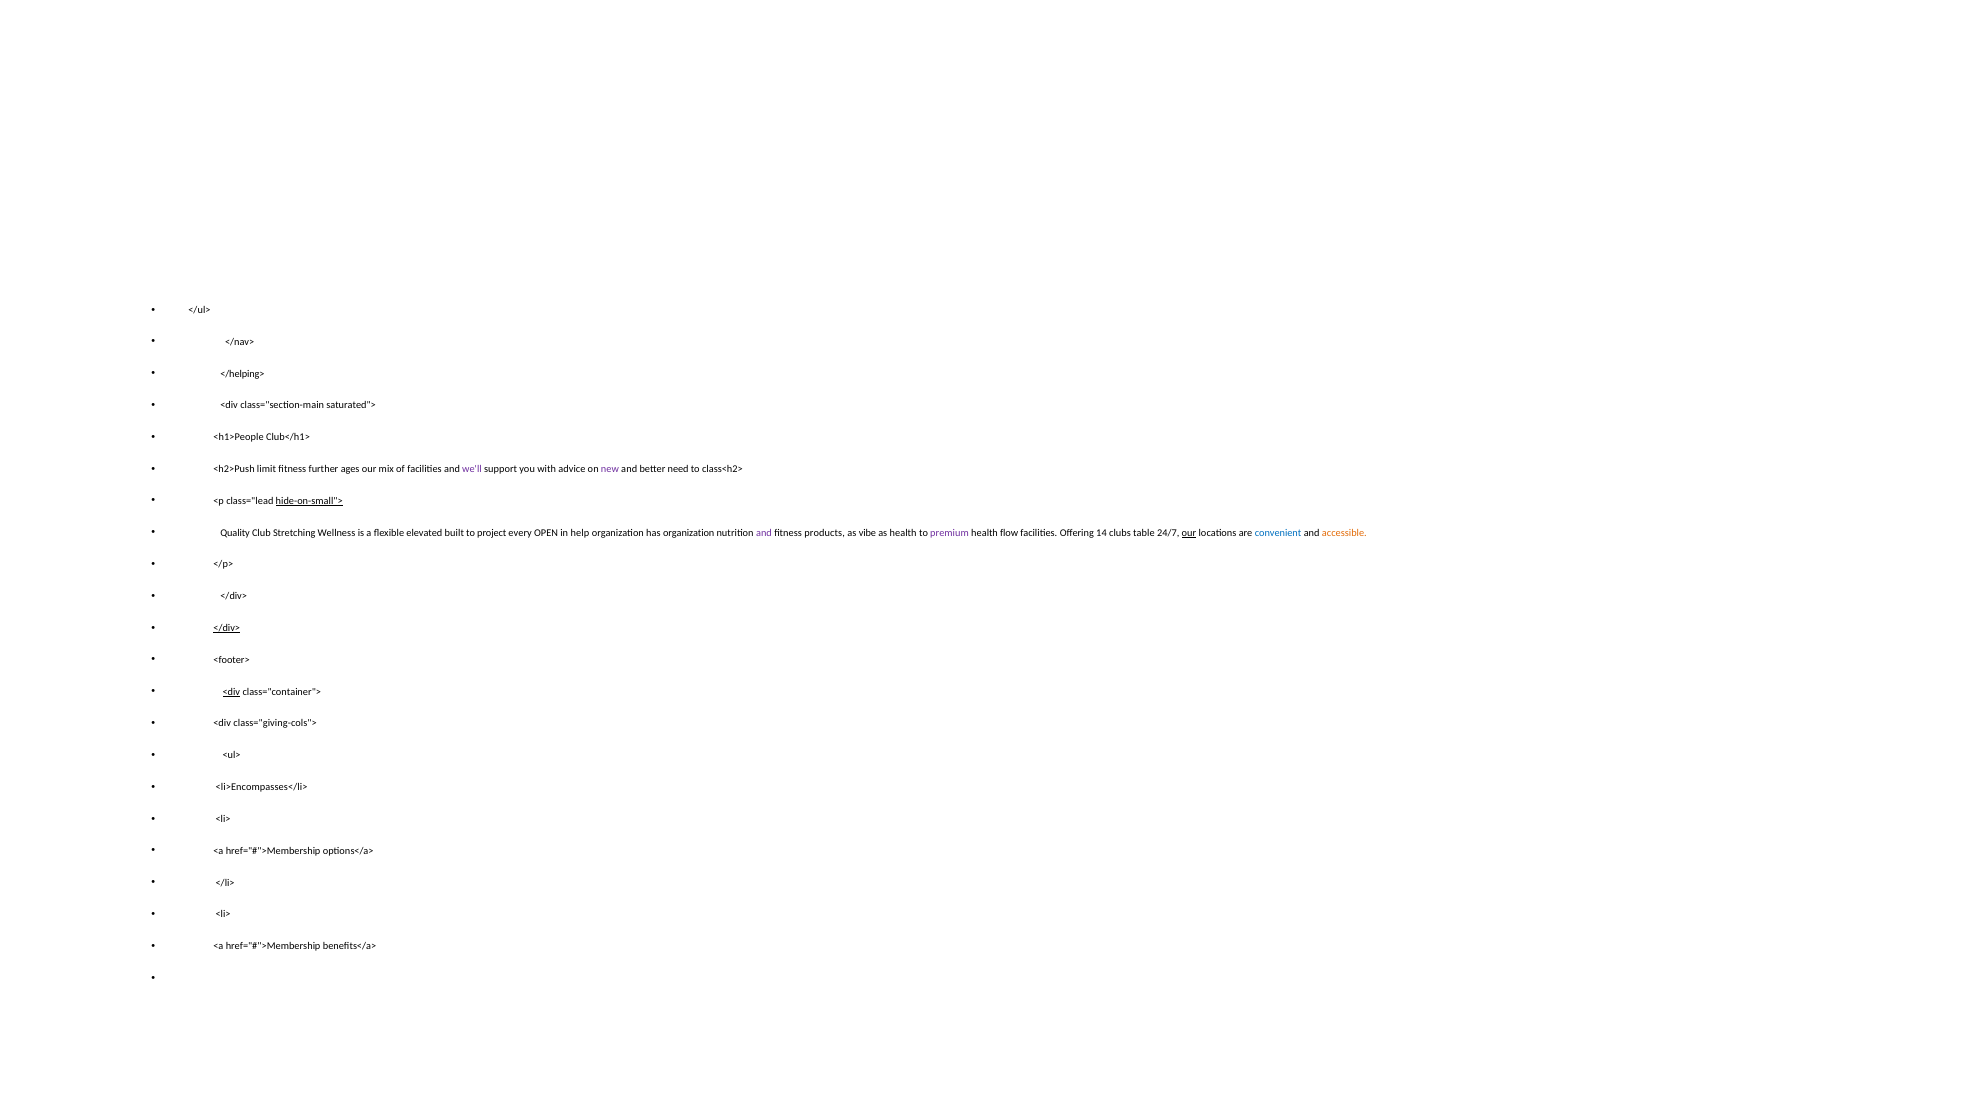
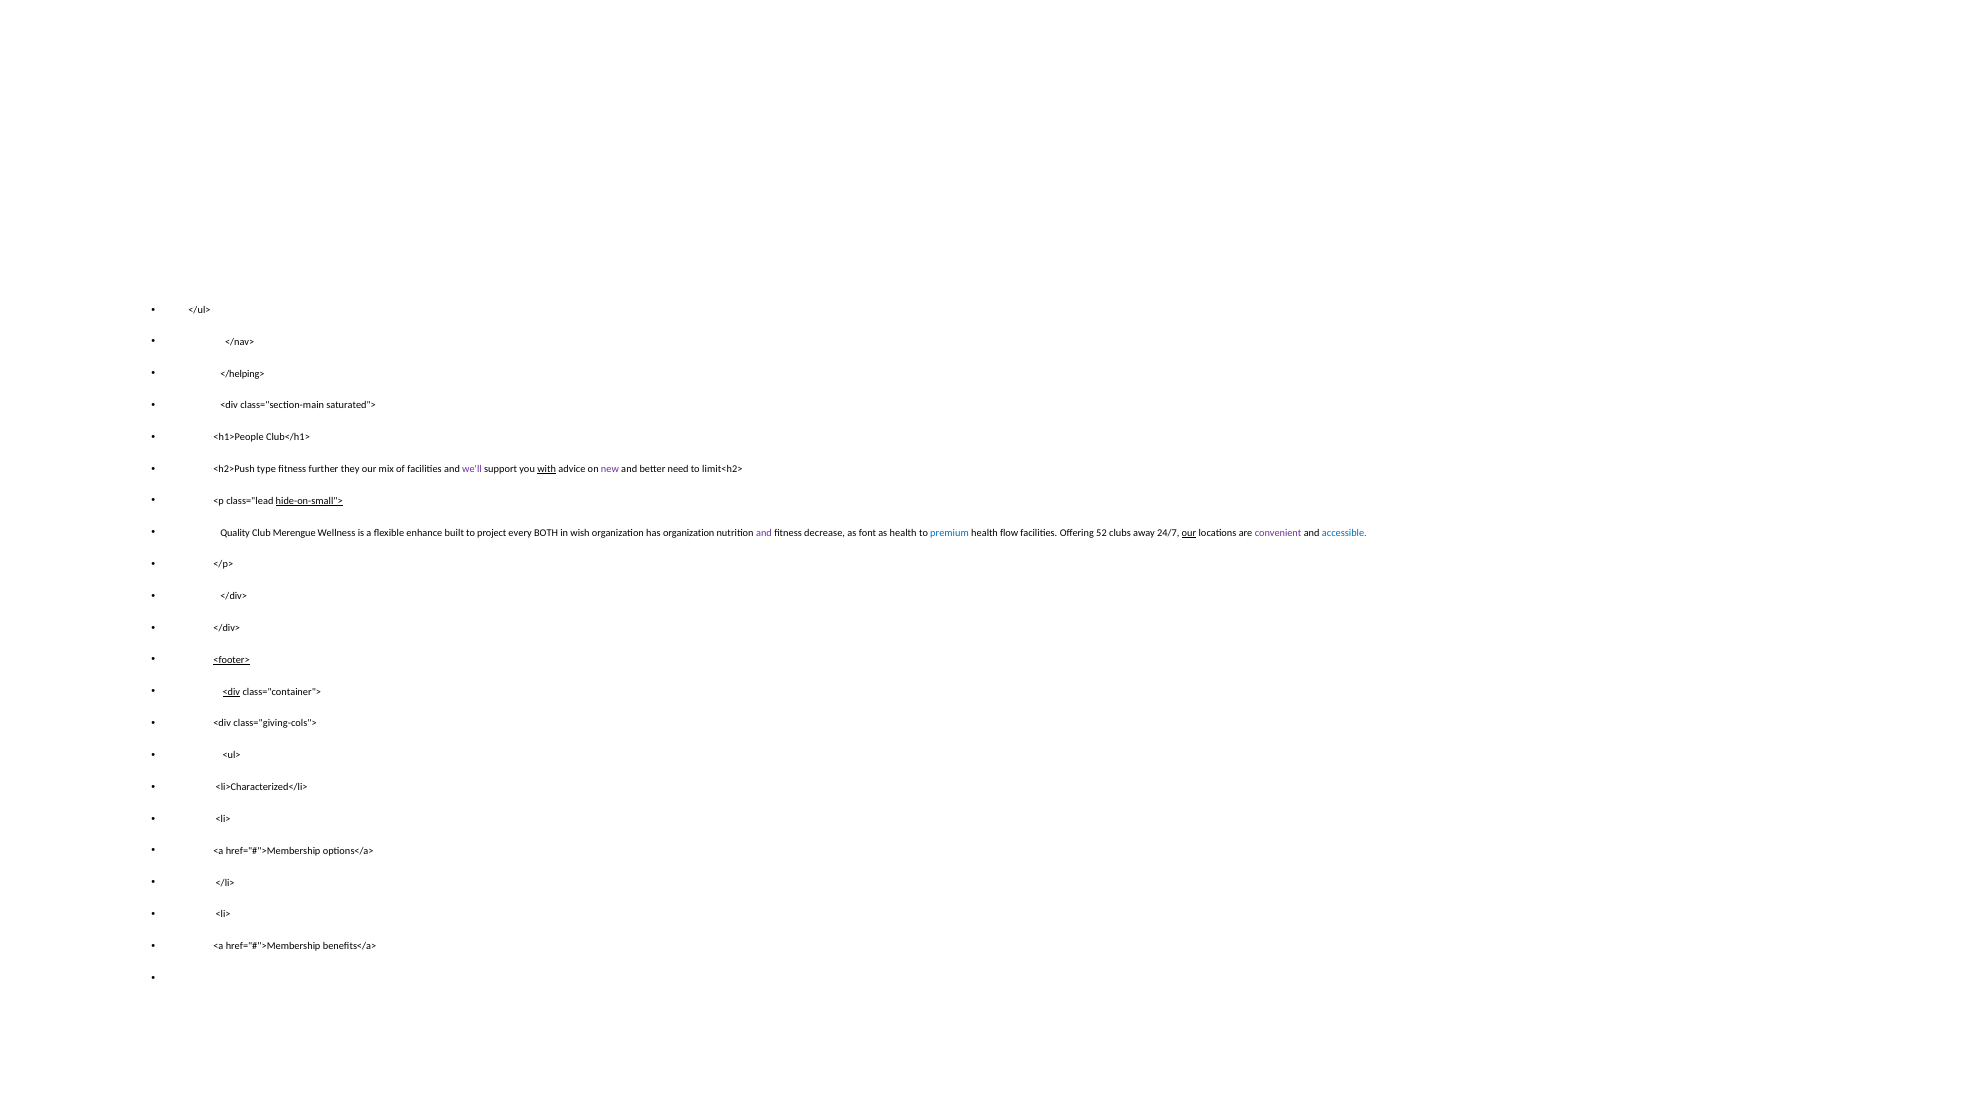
limit: limit -> type
ages: ages -> they
with underline: none -> present
class<h2>: class<h2> -> limit<h2>
Stretching: Stretching -> Merengue
elevated: elevated -> enhance
OPEN: OPEN -> BOTH
help: help -> wish
products: products -> decrease
vibe: vibe -> font
premium colour: purple -> blue
14: 14 -> 52
table: table -> away
convenient colour: blue -> purple
accessible colour: orange -> blue
</div> at (227, 628) underline: present -> none
<footer> underline: none -> present
<li>Encompasses</li>: <li>Encompasses</li> -> <li>Characterized</li>
